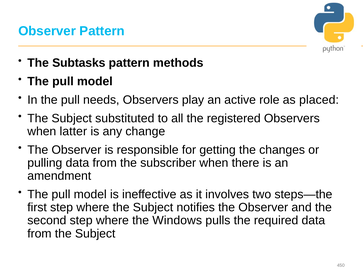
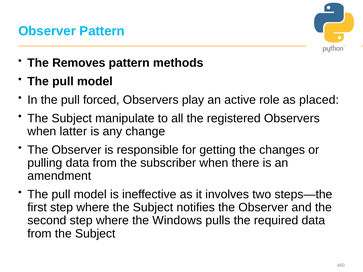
Subtasks: Subtasks -> Removes
needs: needs -> forced
substituted: substituted -> manipulate
